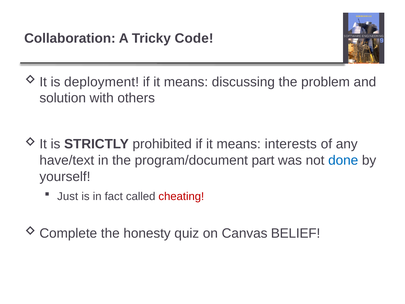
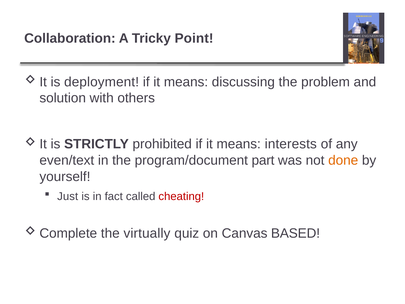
Code: Code -> Point
have/text: have/text -> even/text
done colour: blue -> orange
honesty: honesty -> virtually
BELIEF: BELIEF -> BASED
